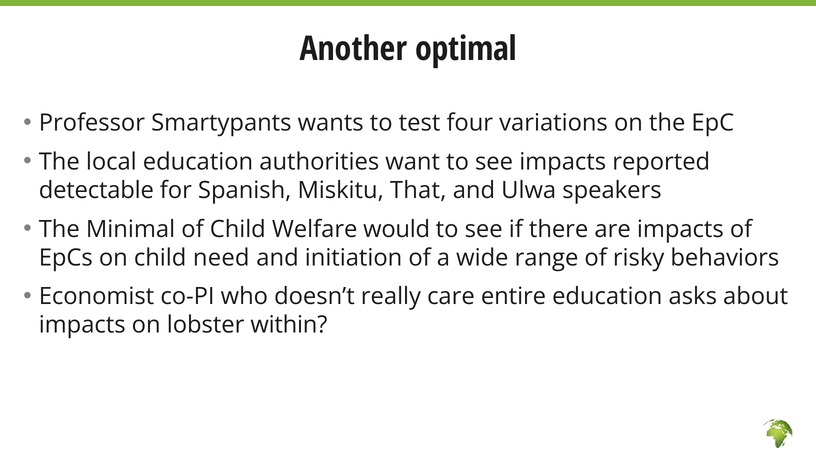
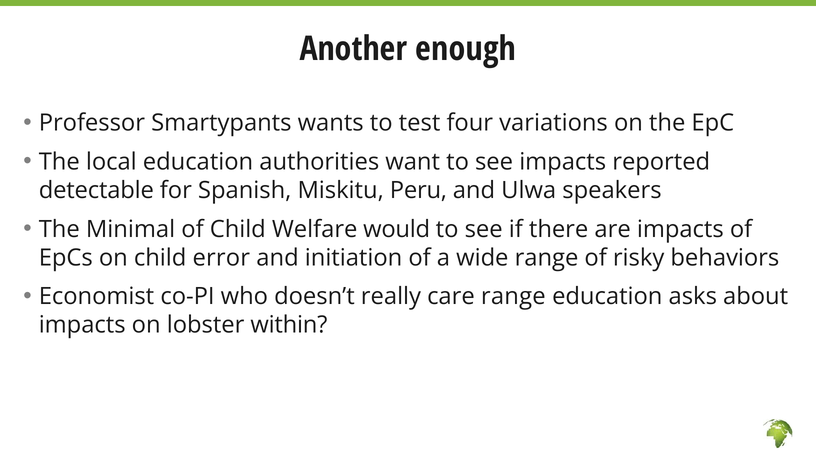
optimal: optimal -> enough
That: That -> Peru
need: need -> error
care entire: entire -> range
